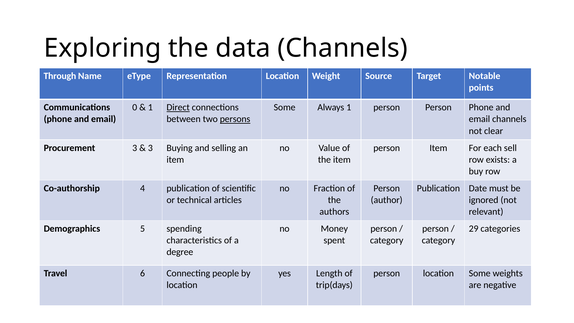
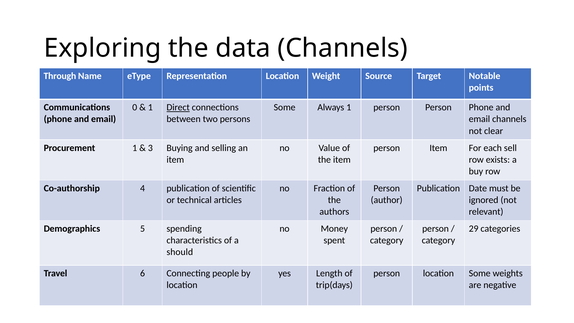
persons underline: present -> none
Procurement 3: 3 -> 1
degree: degree -> should
